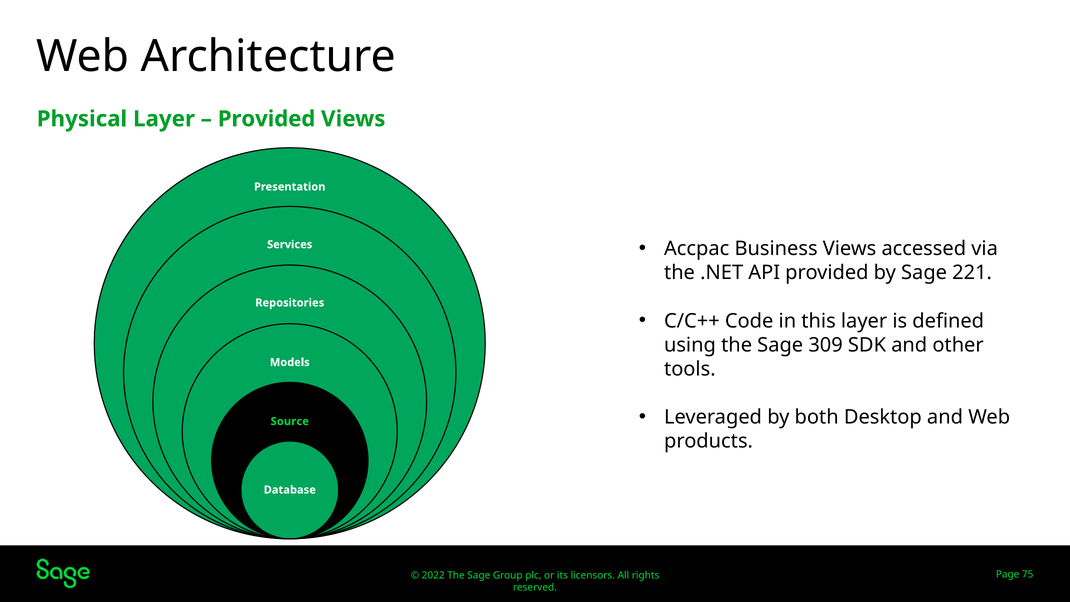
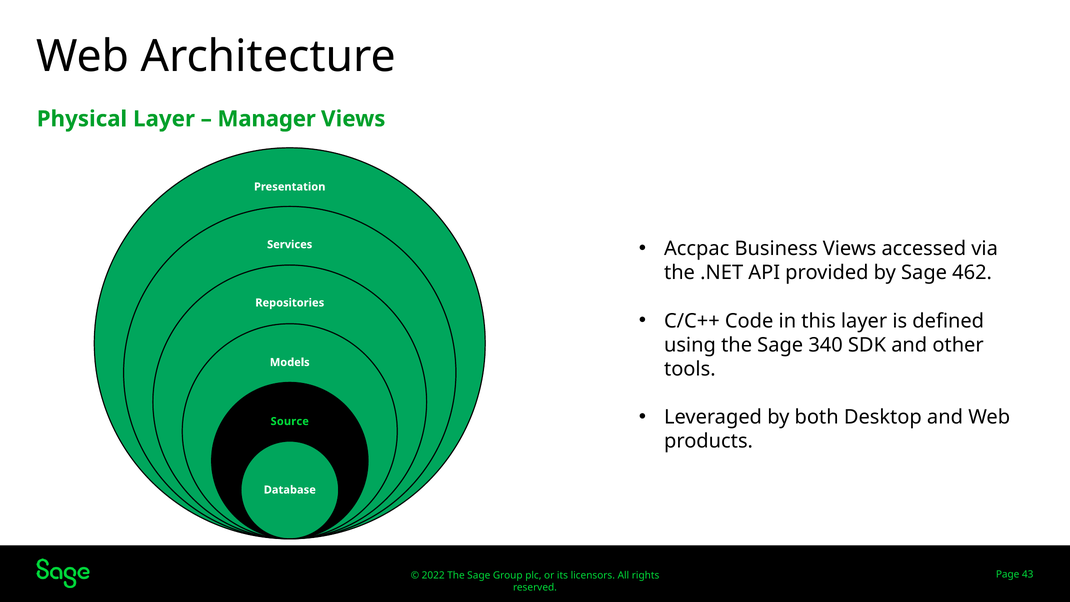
Provided at (267, 119): Provided -> Manager
221: 221 -> 462
309: 309 -> 340
75: 75 -> 43
